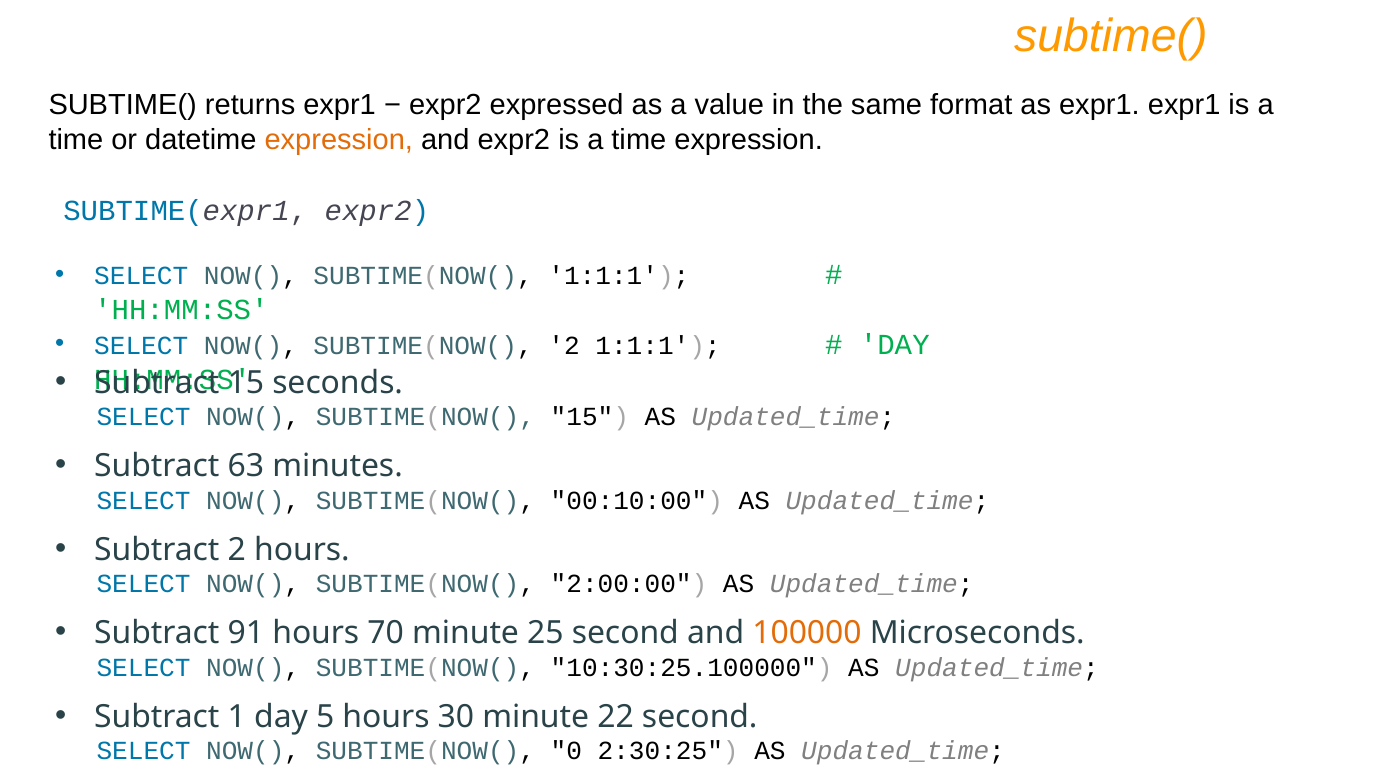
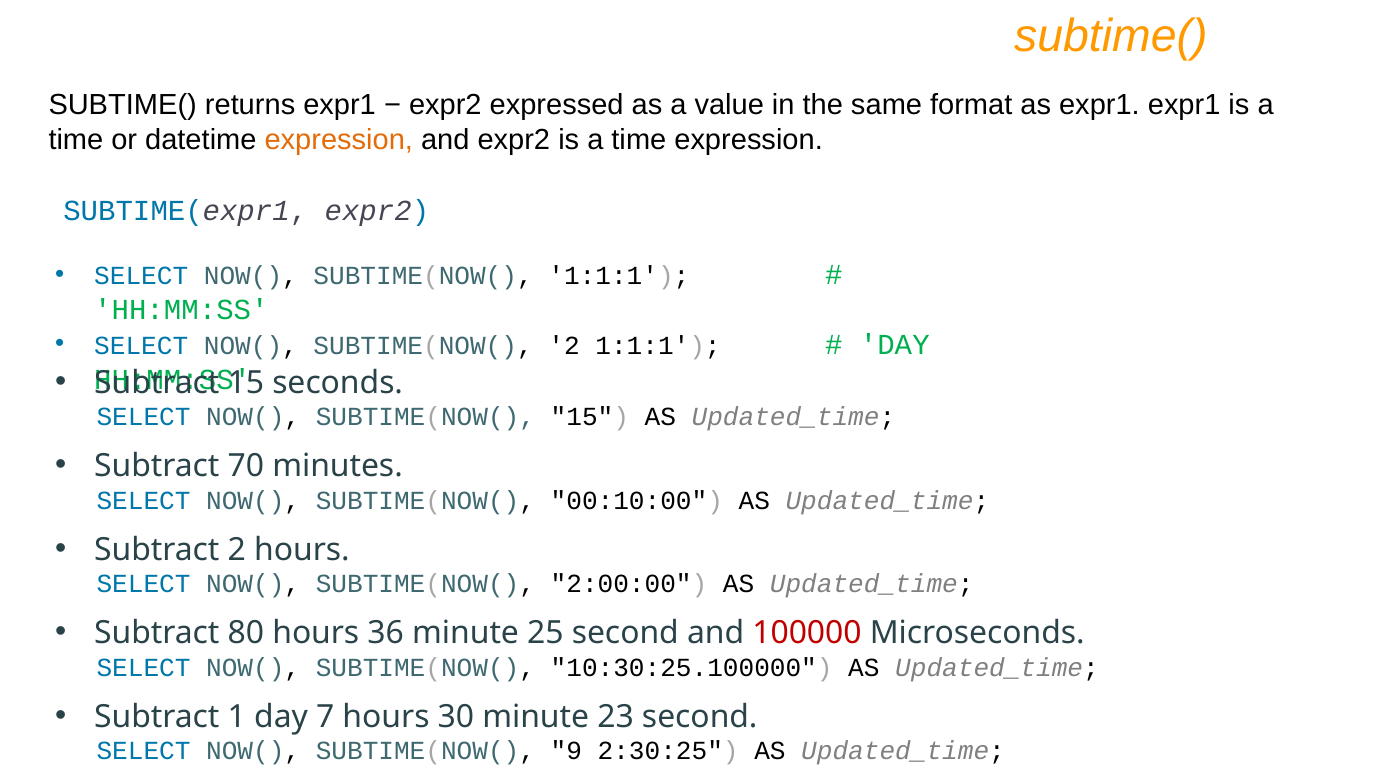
63: 63 -> 70
91: 91 -> 80
70: 70 -> 36
100000 colour: orange -> red
5: 5 -> 7
22: 22 -> 23
0: 0 -> 9
